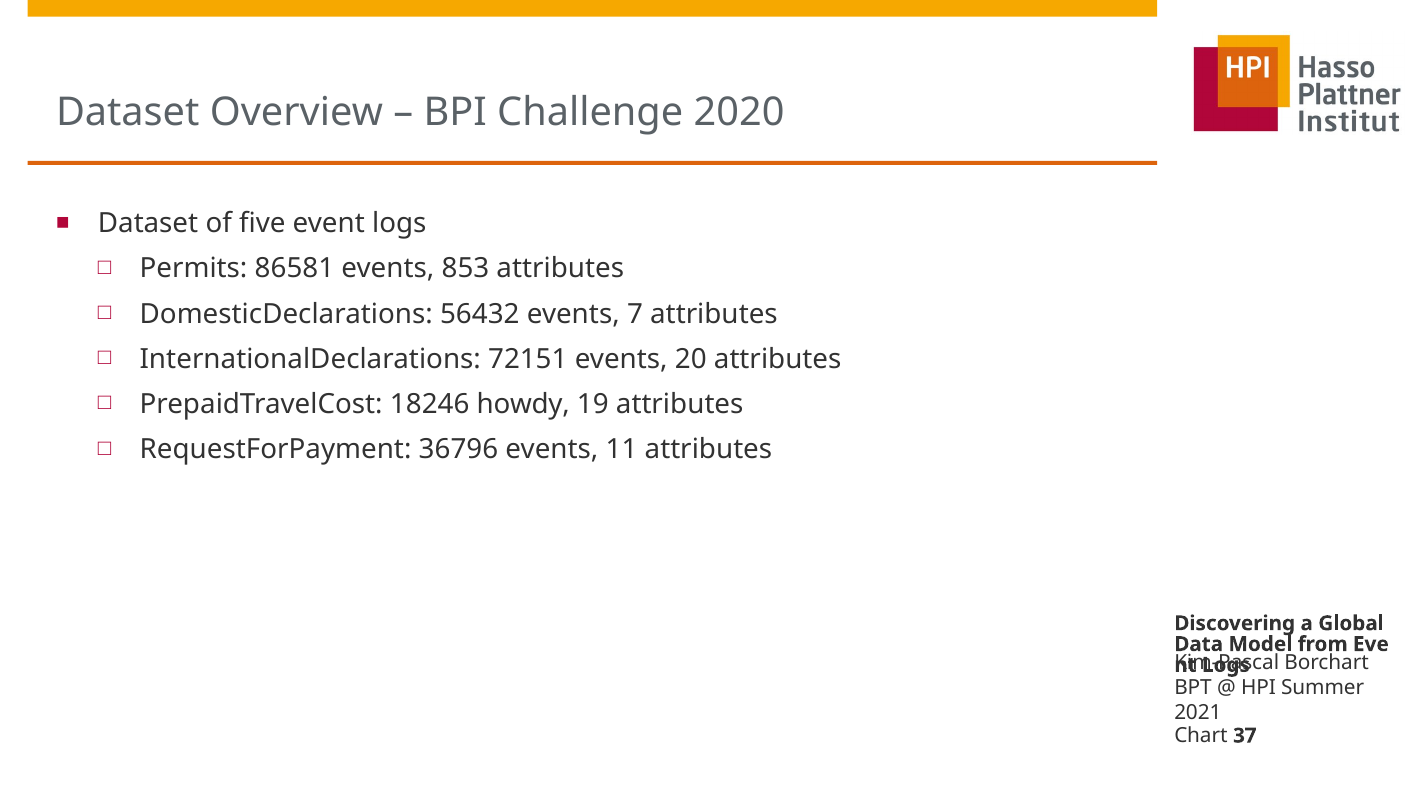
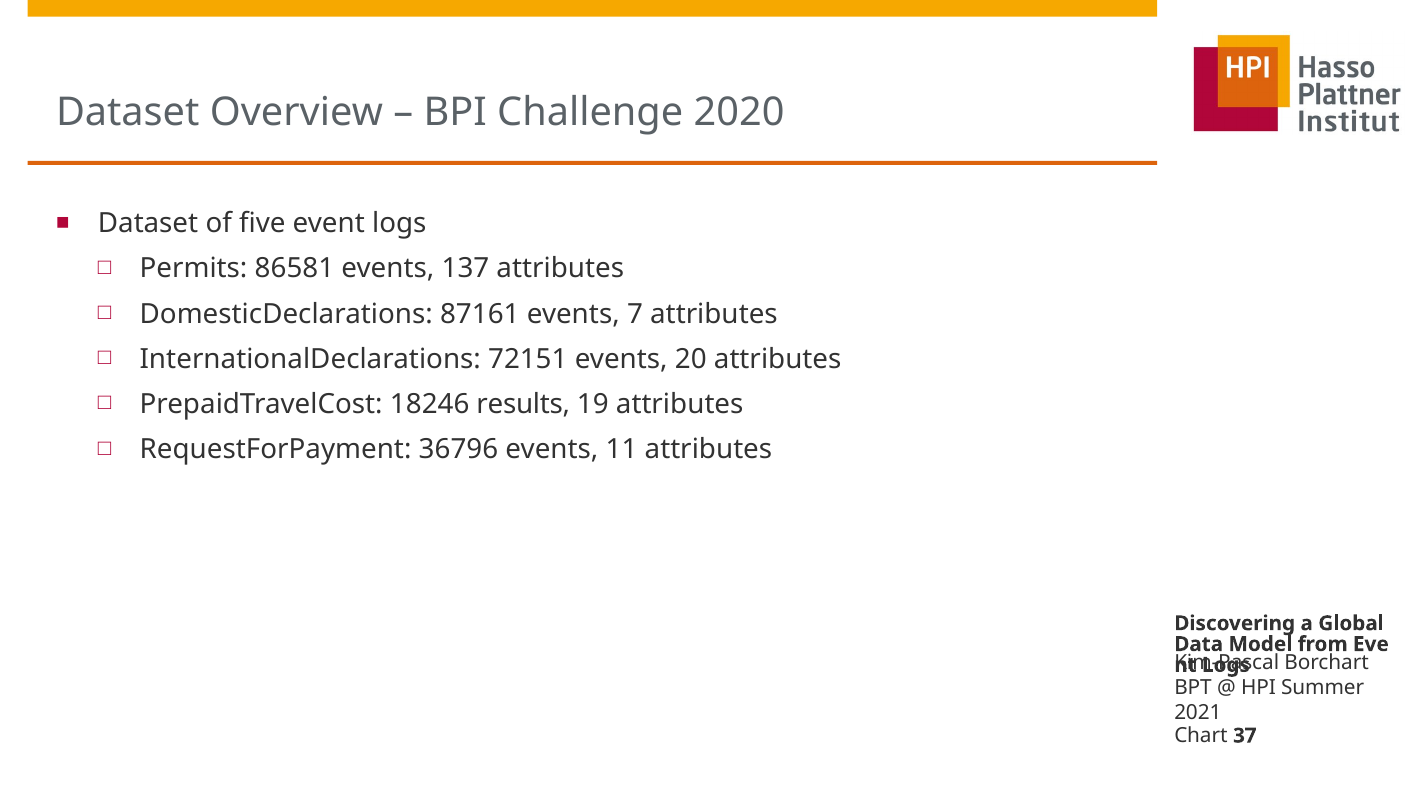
853: 853 -> 137
56432: 56432 -> 87161
howdy: howdy -> results
